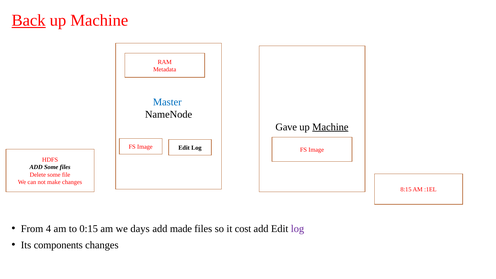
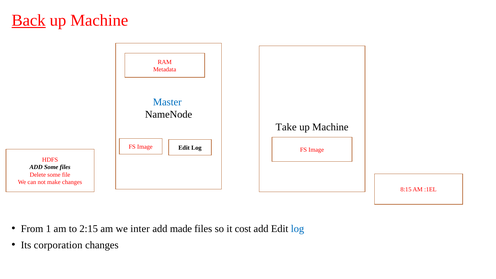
Gave: Gave -> Take
Machine at (330, 127) underline: present -> none
4: 4 -> 1
0:15: 0:15 -> 2:15
days: days -> inter
log at (297, 229) colour: purple -> blue
components: components -> corporation
